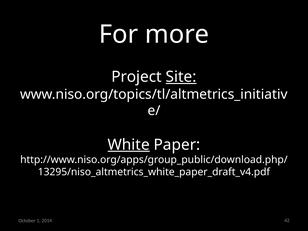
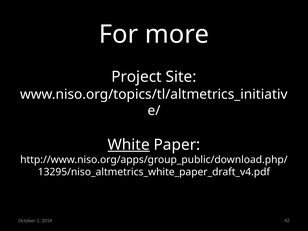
Site underline: present -> none
